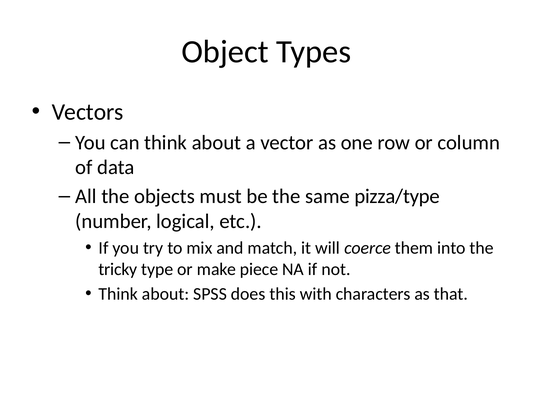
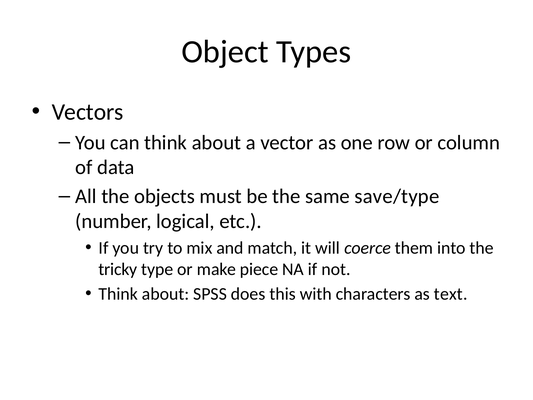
pizza/type: pizza/type -> save/type
that: that -> text
